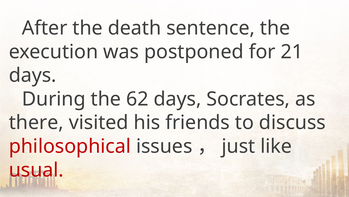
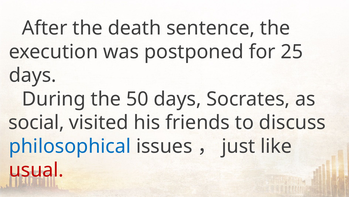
21: 21 -> 25
62: 62 -> 50
there: there -> social
philosophical colour: red -> blue
